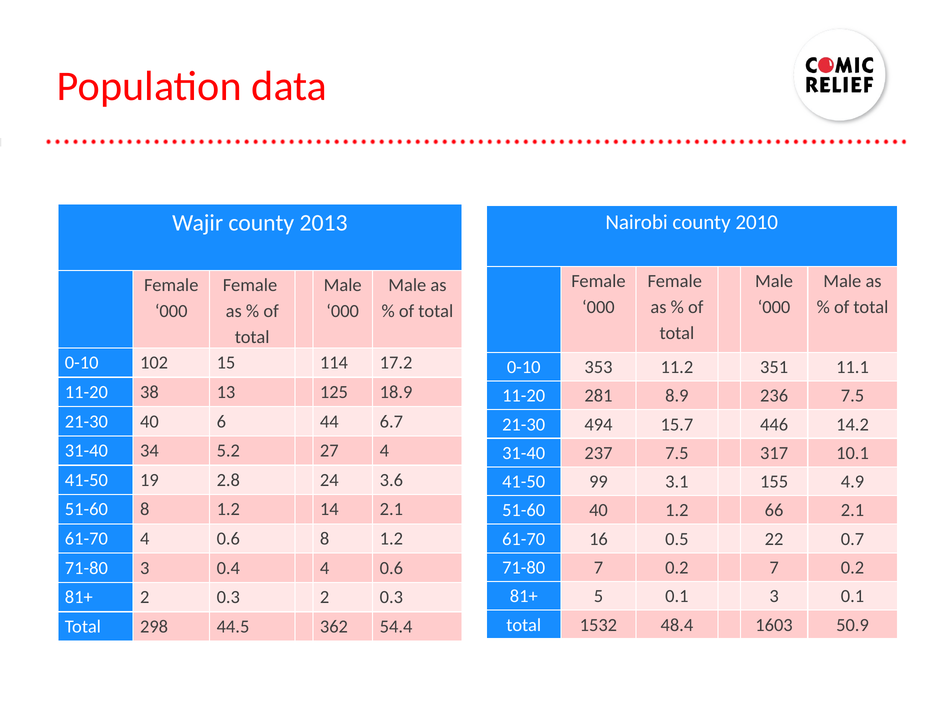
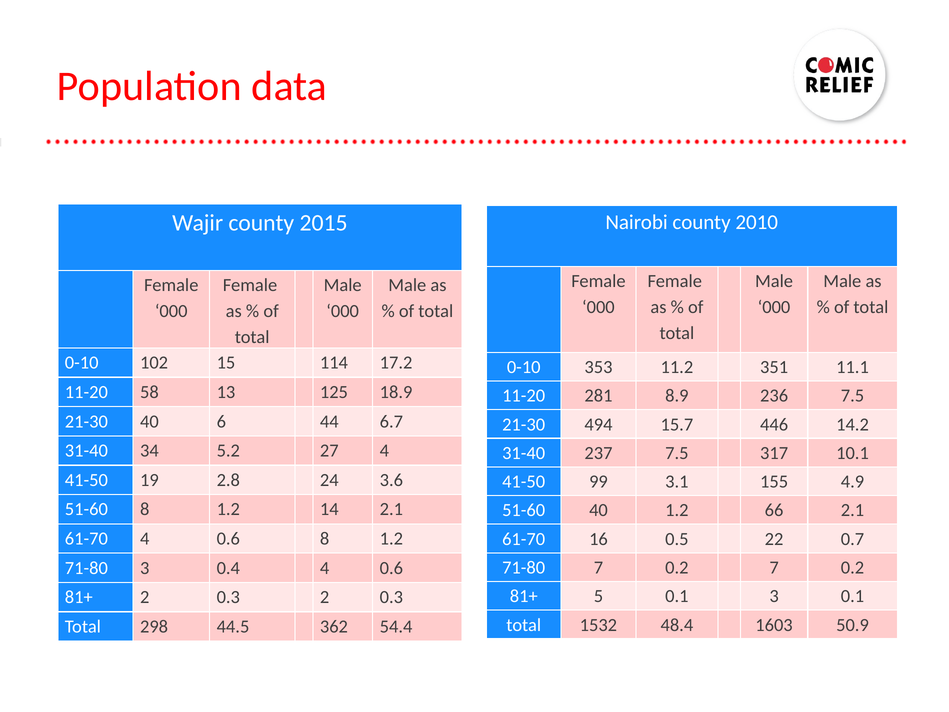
2013: 2013 -> 2015
38: 38 -> 58
